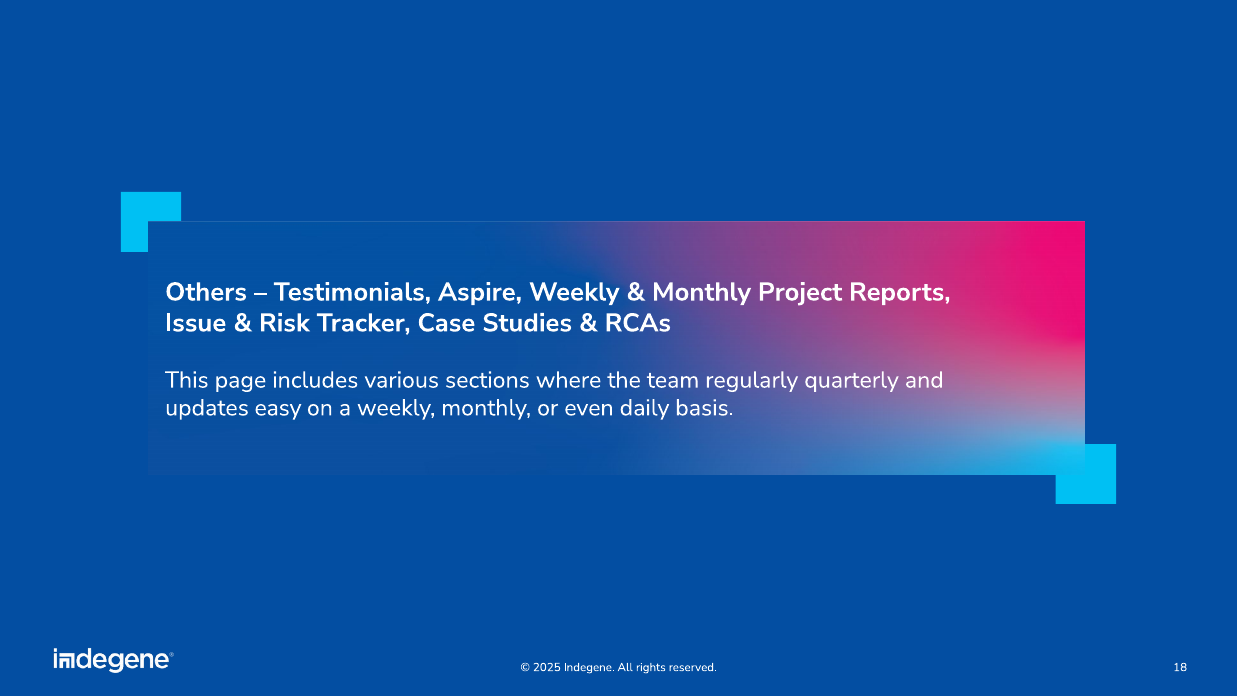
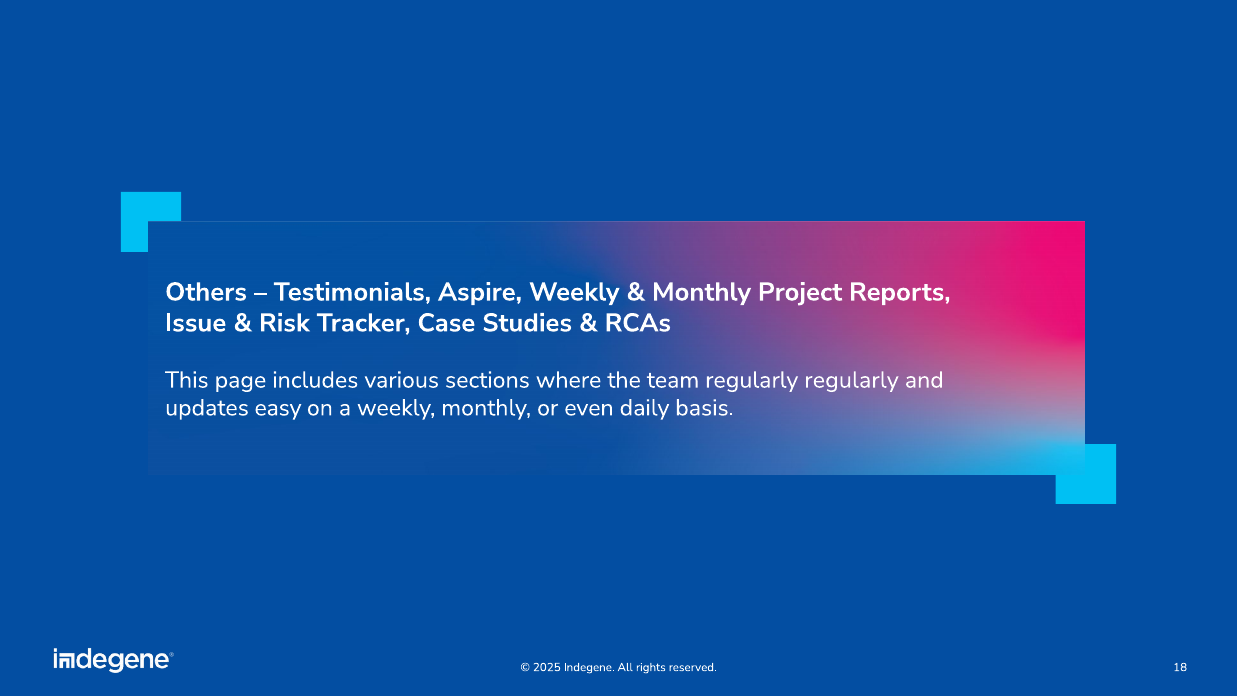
regularly quarterly: quarterly -> regularly
